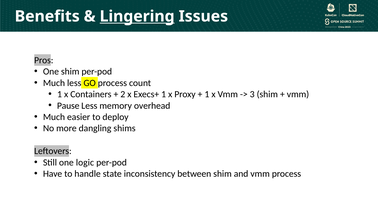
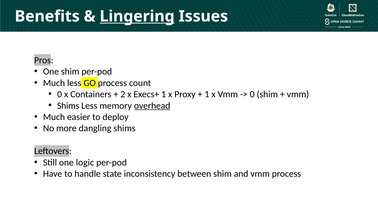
1 at (60, 94): 1 -> 0
3 at (252, 94): 3 -> 0
Pause at (68, 105): Pause -> Shims
overhead underline: none -> present
